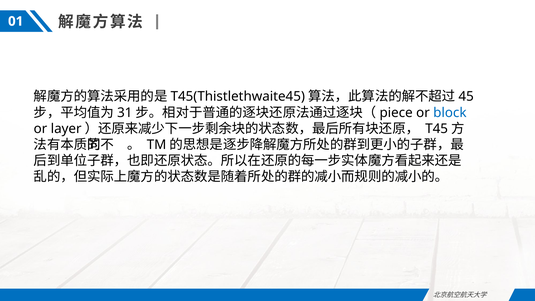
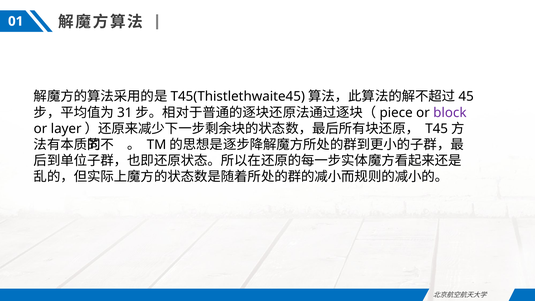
block colour: blue -> purple
